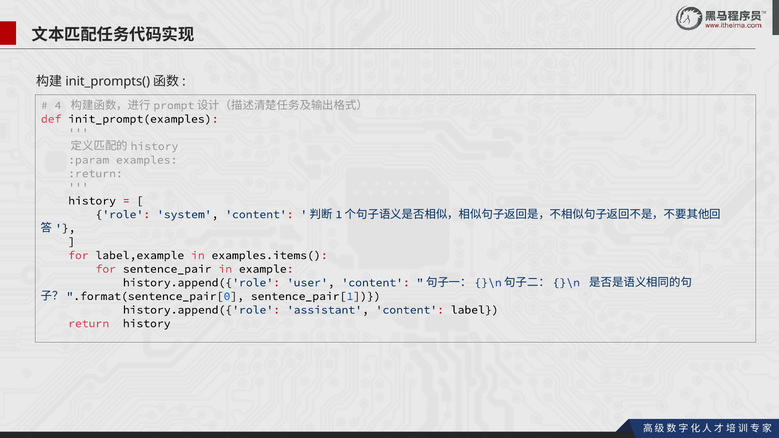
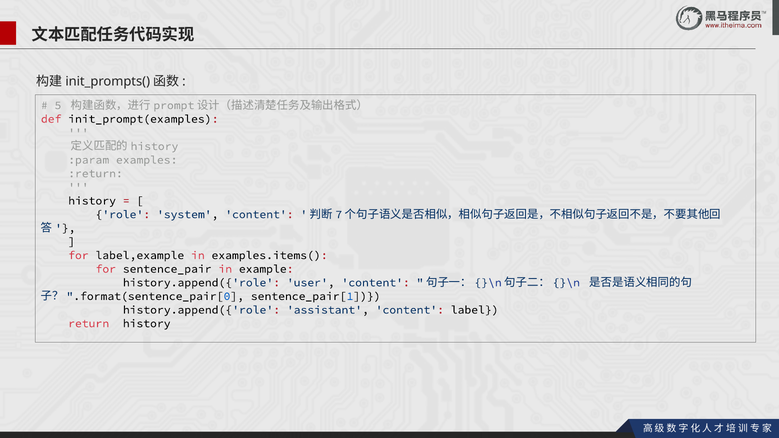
4: 4 -> 5
1: 1 -> 7
